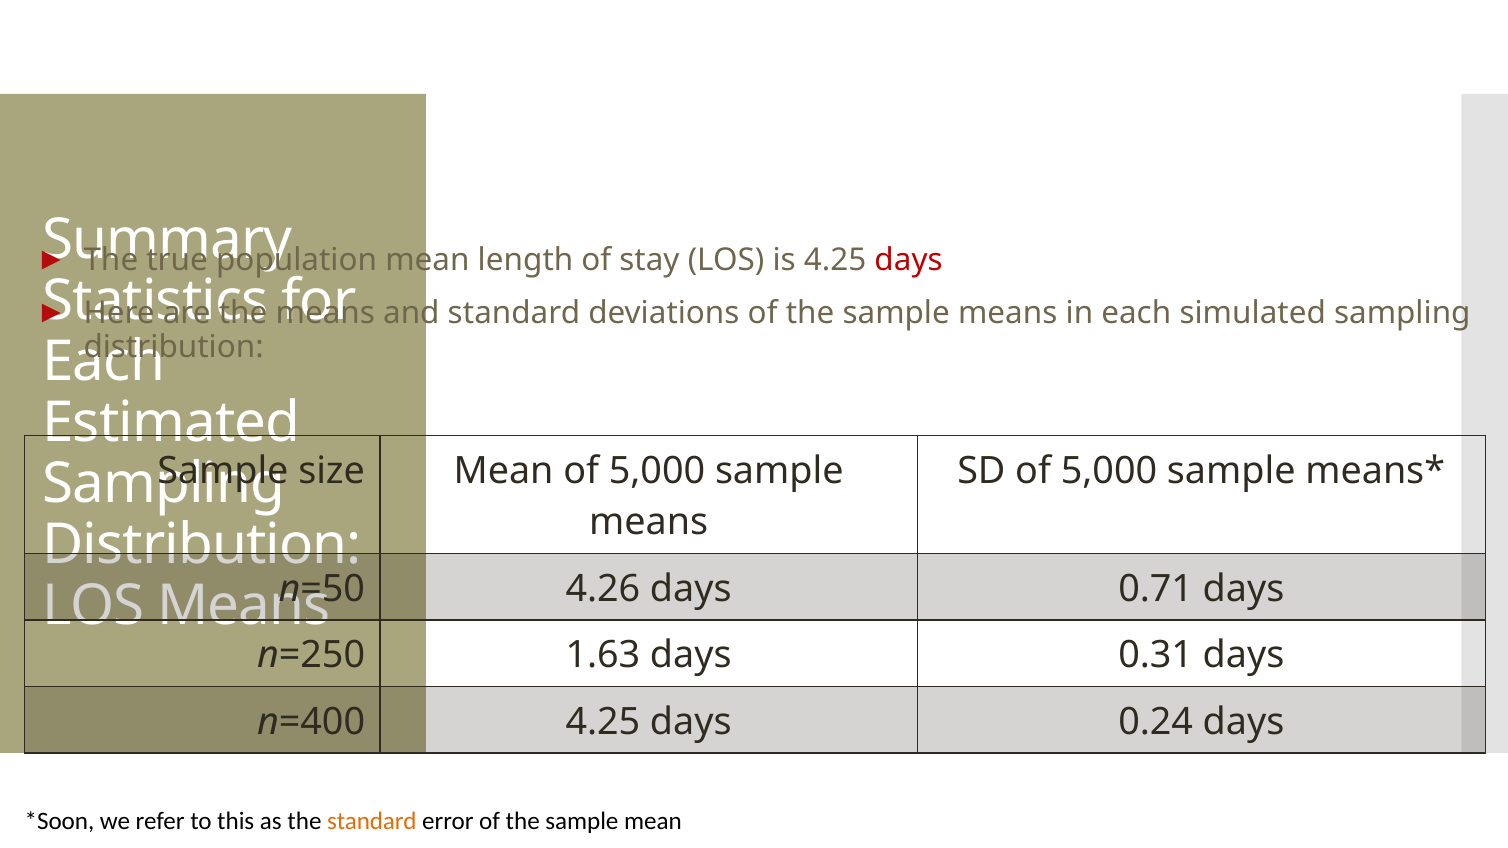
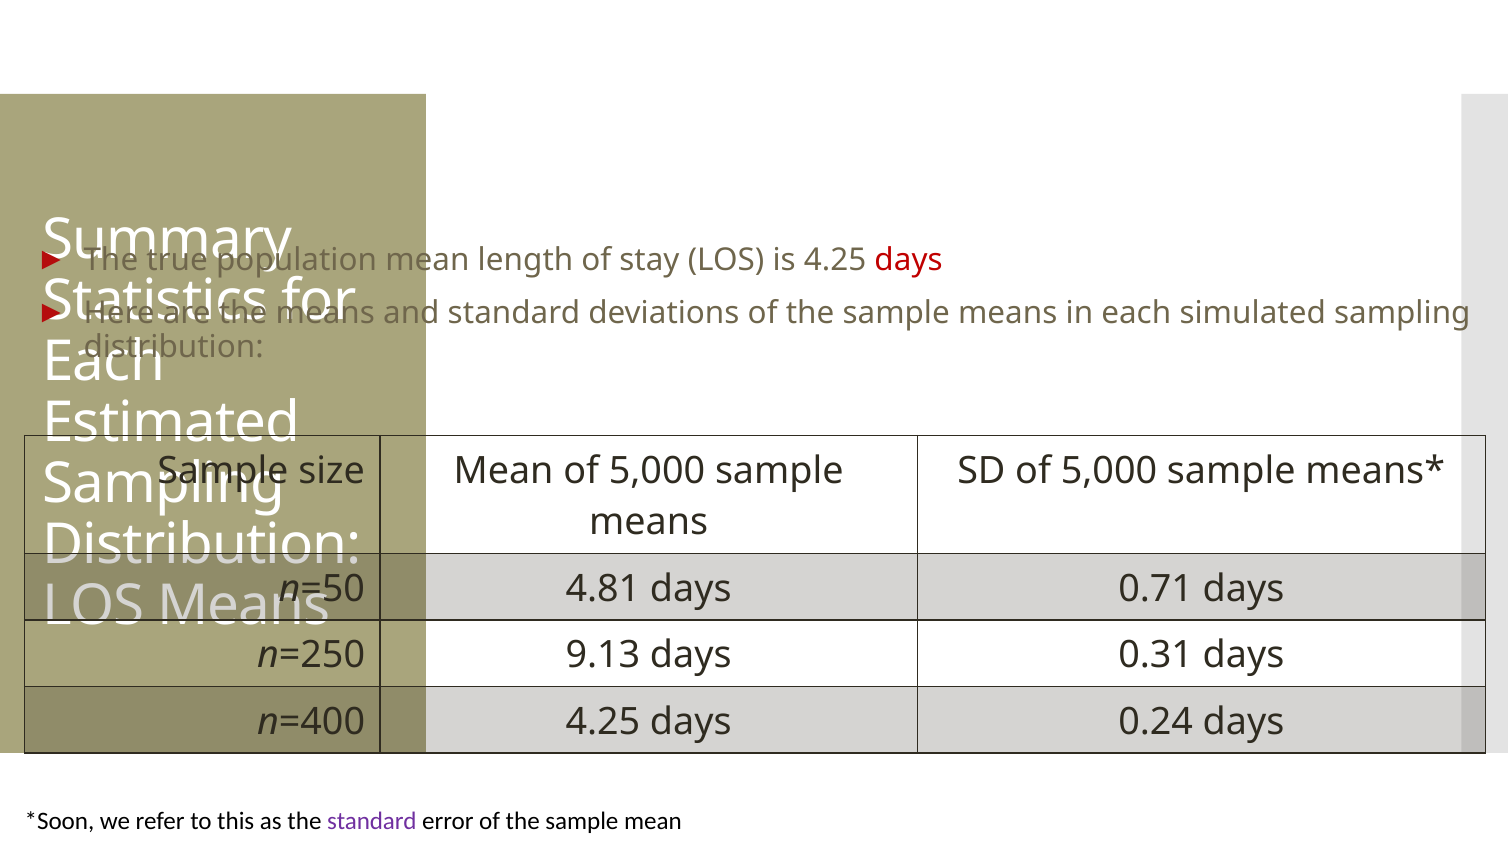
4.26: 4.26 -> 4.81
1.63: 1.63 -> 9.13
standard at (372, 822) colour: orange -> purple
